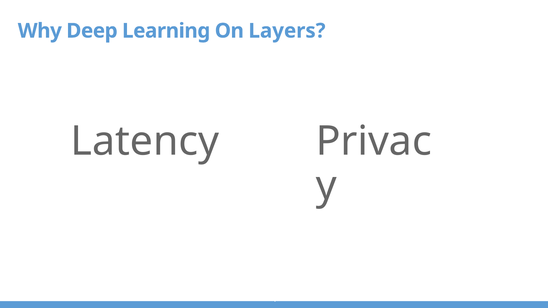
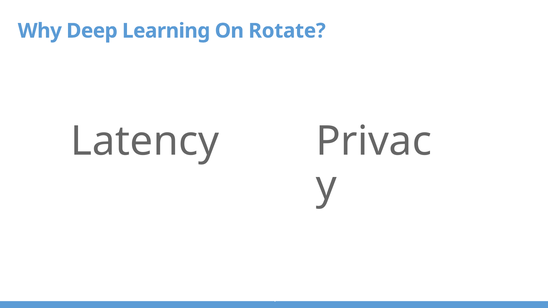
Layers: Layers -> Rotate
